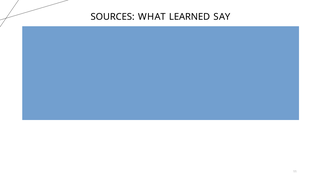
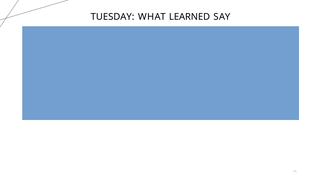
SOURCES: SOURCES -> TUESDAY
